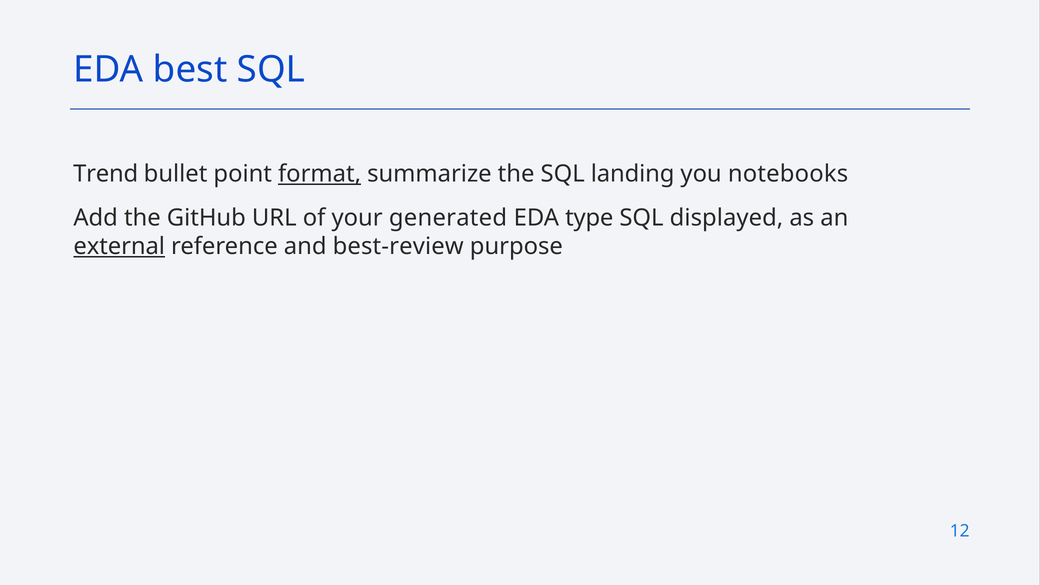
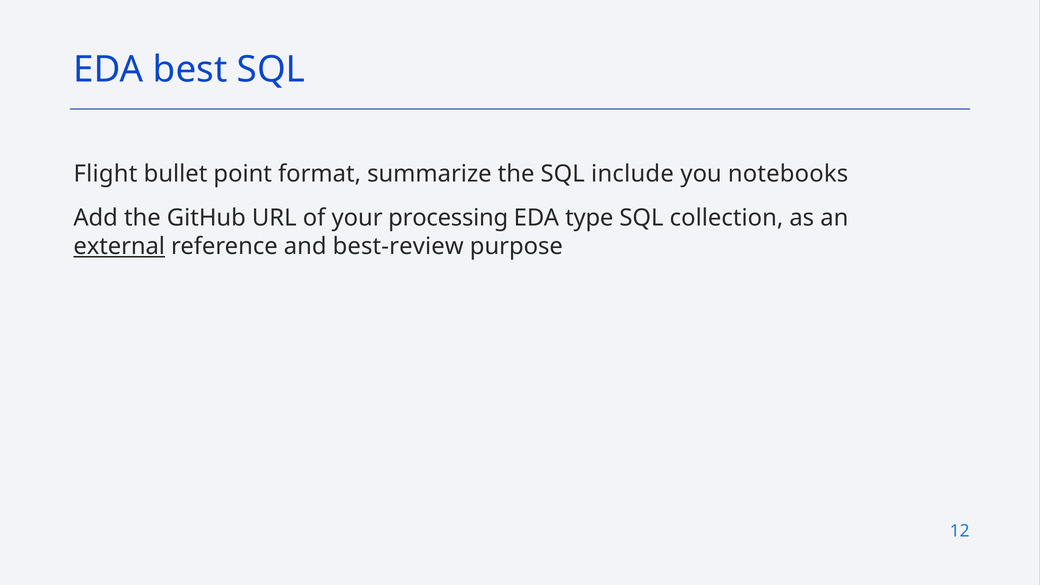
Trend: Trend -> Flight
format underline: present -> none
landing: landing -> include
generated: generated -> processing
displayed: displayed -> collection
